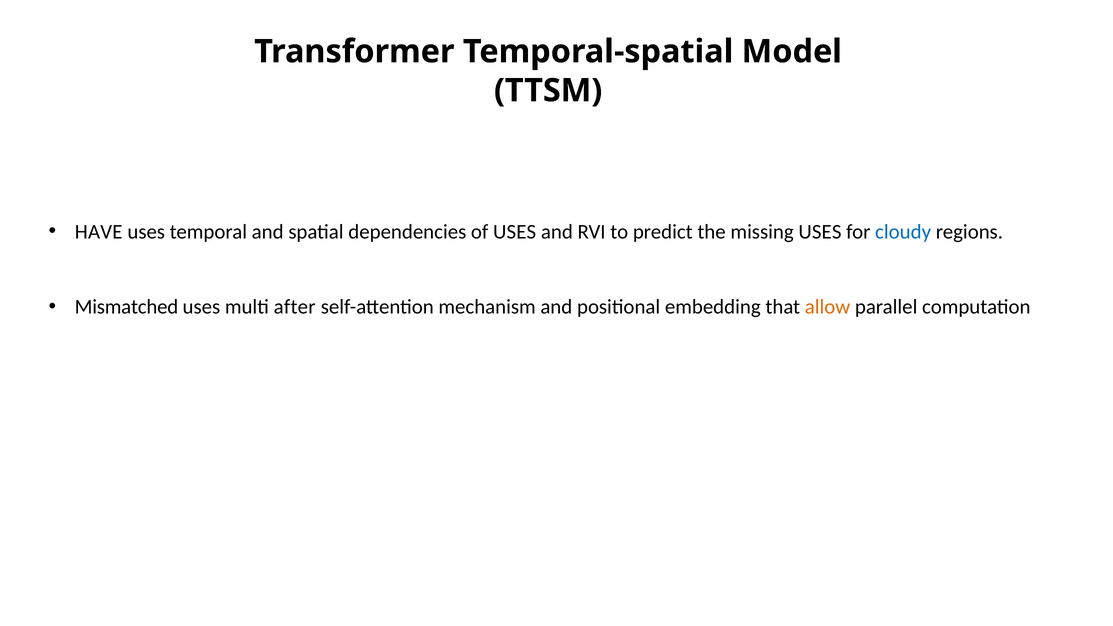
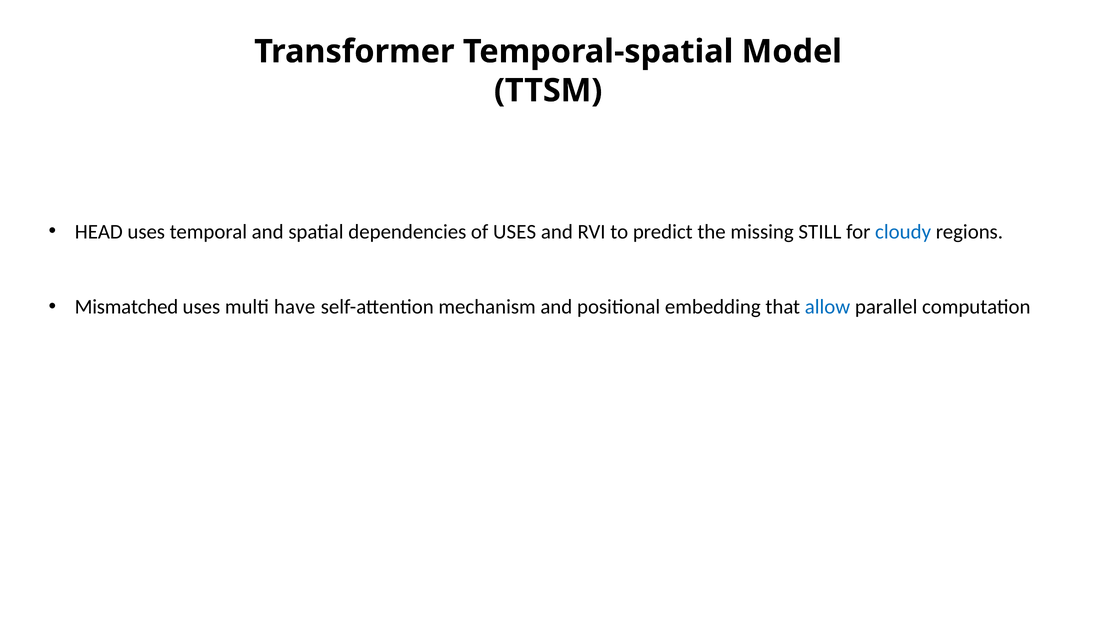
HAVE: HAVE -> HEAD
missing USES: USES -> STILL
after: after -> have
allow colour: orange -> blue
